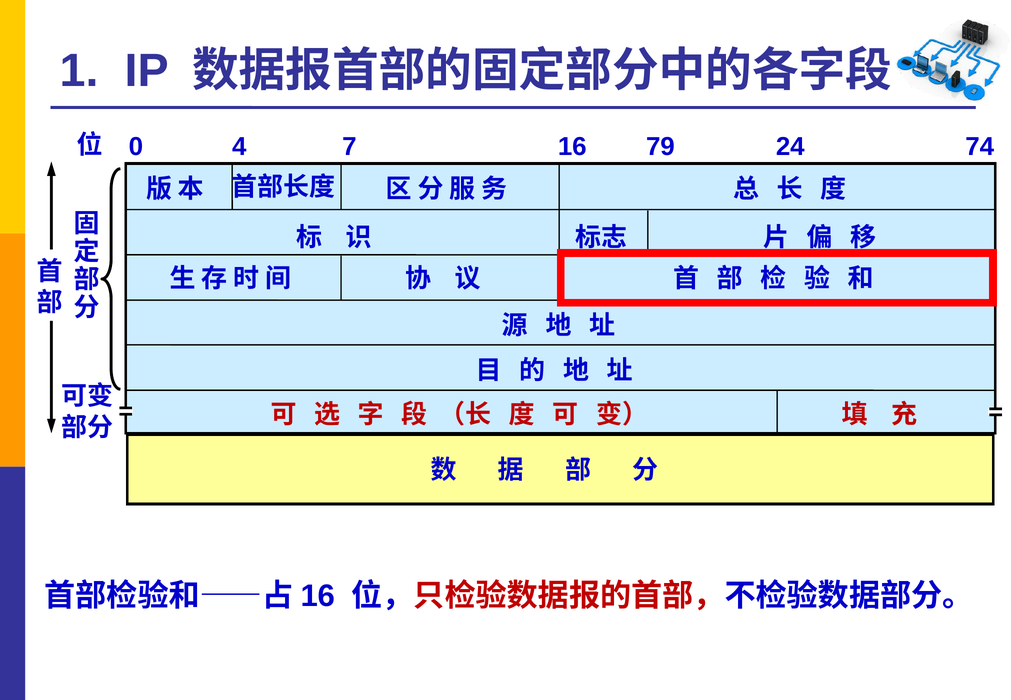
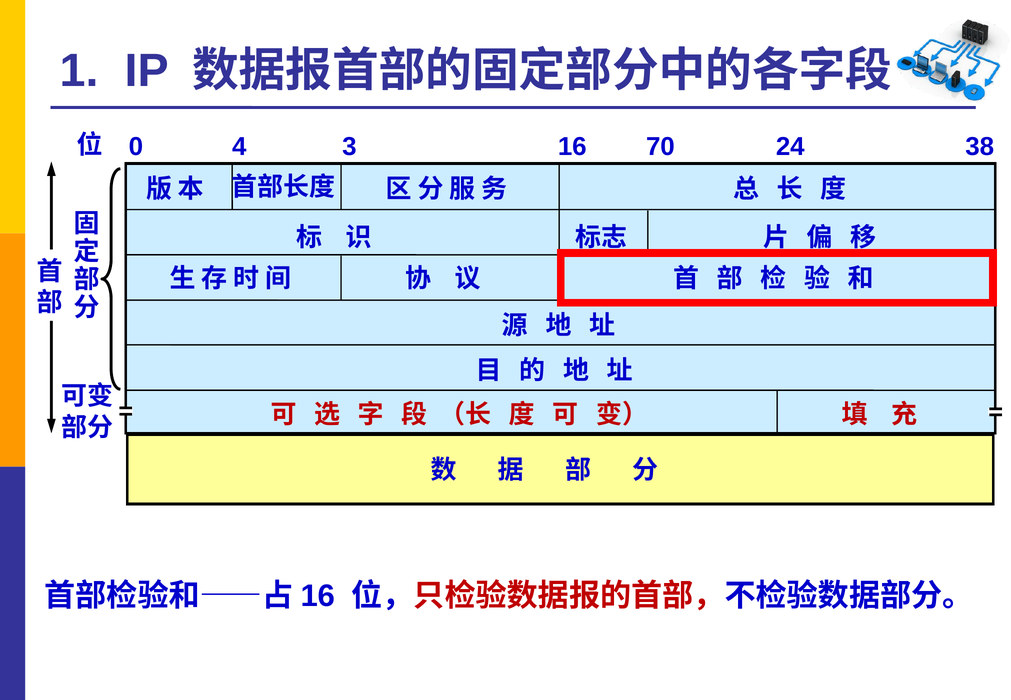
7: 7 -> 3
79: 79 -> 70
74: 74 -> 38
